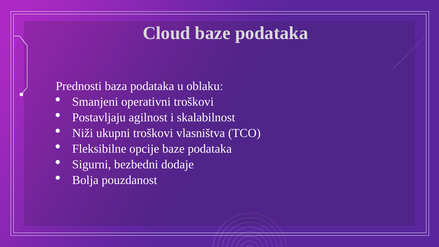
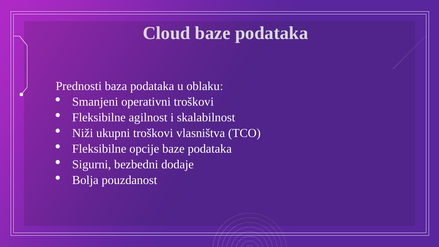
Postavljaju at (99, 117): Postavljaju -> Fleksibilne
